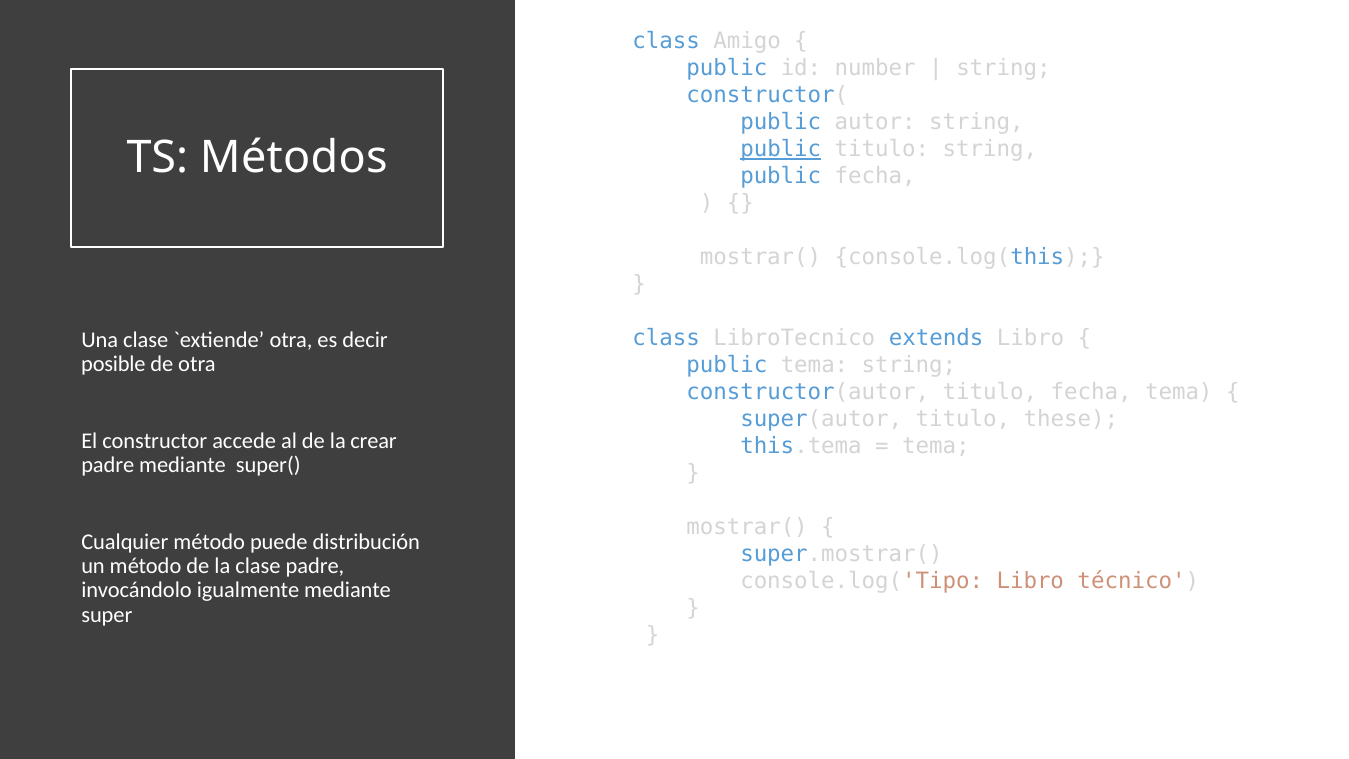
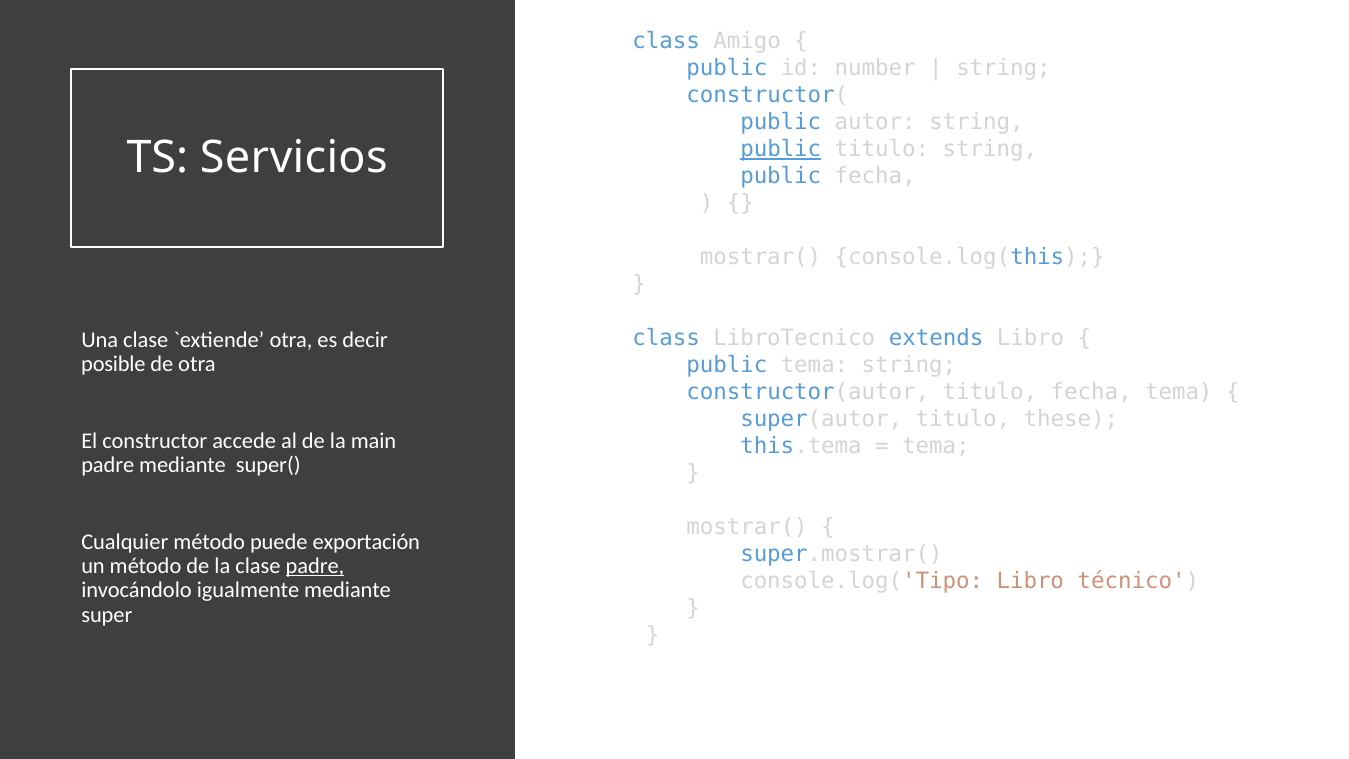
Métodos: Métodos -> Servicios
crear: crear -> main
distribución: distribución -> exportación
padre at (315, 566) underline: none -> present
